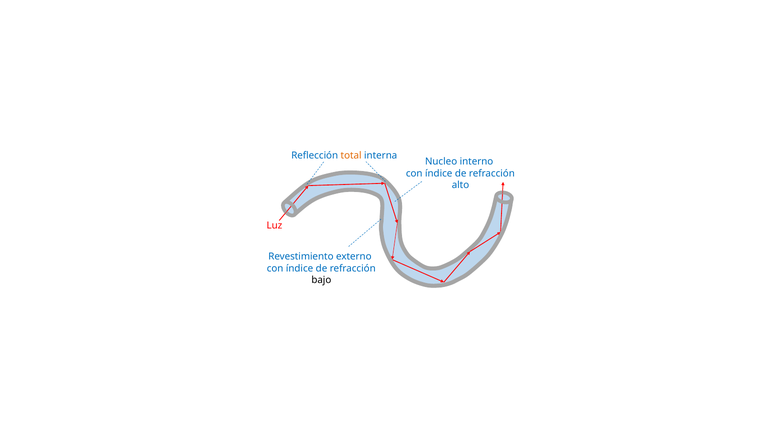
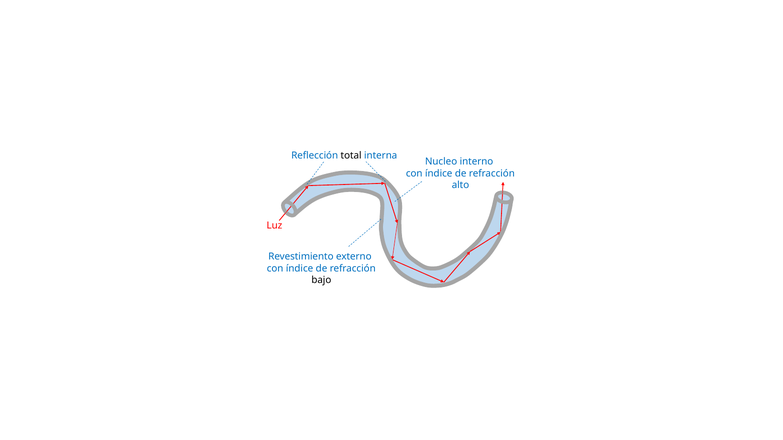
total colour: orange -> black
